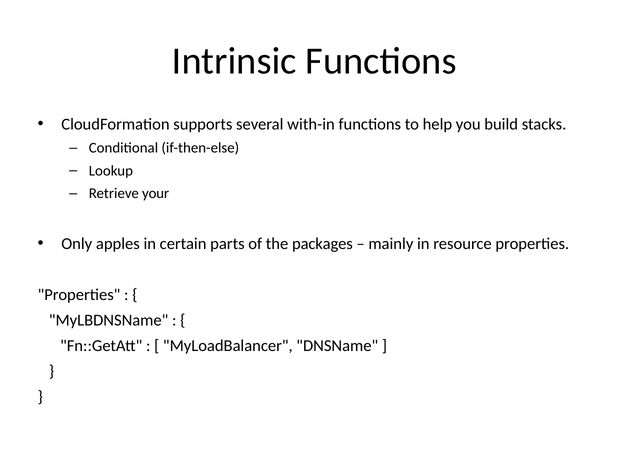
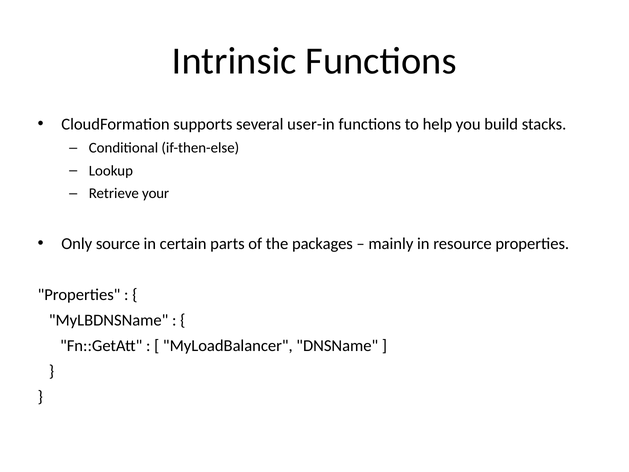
with-in: with-in -> user-in
apples: apples -> source
